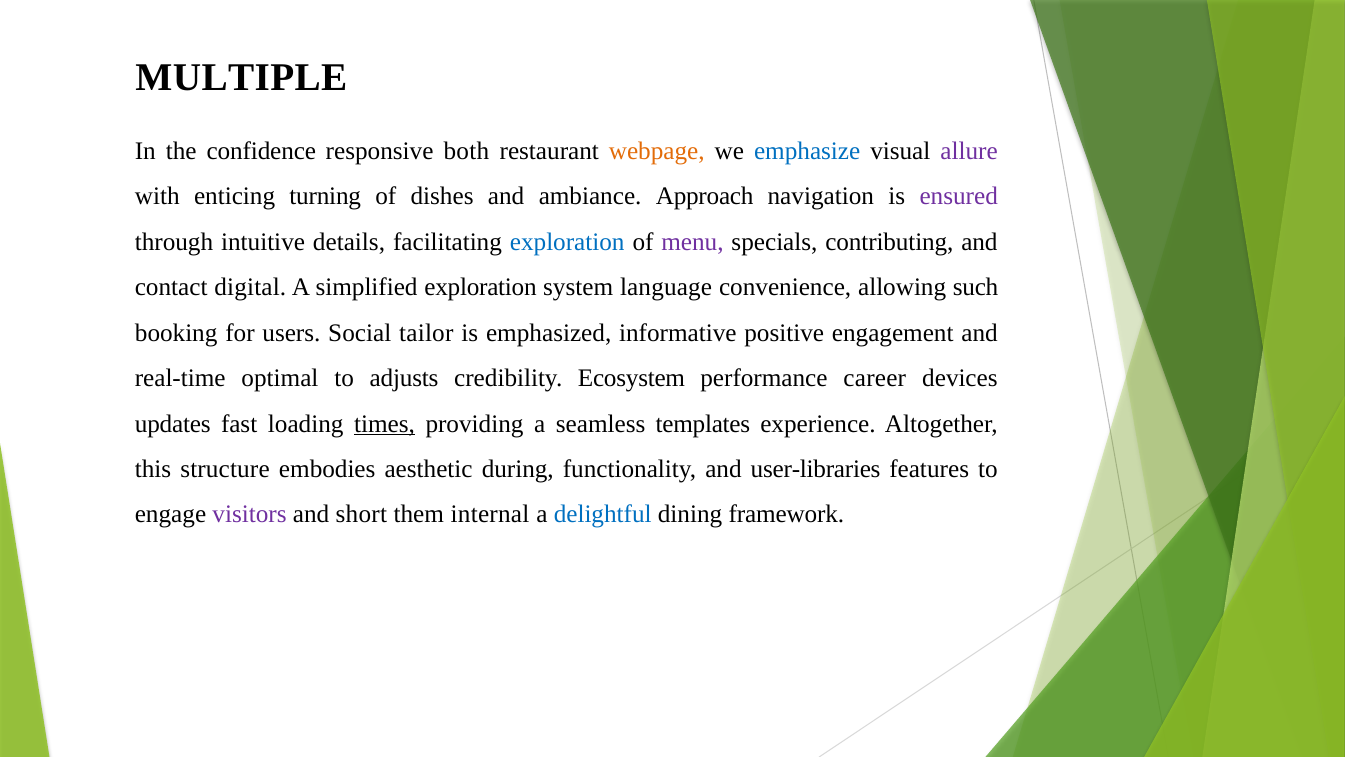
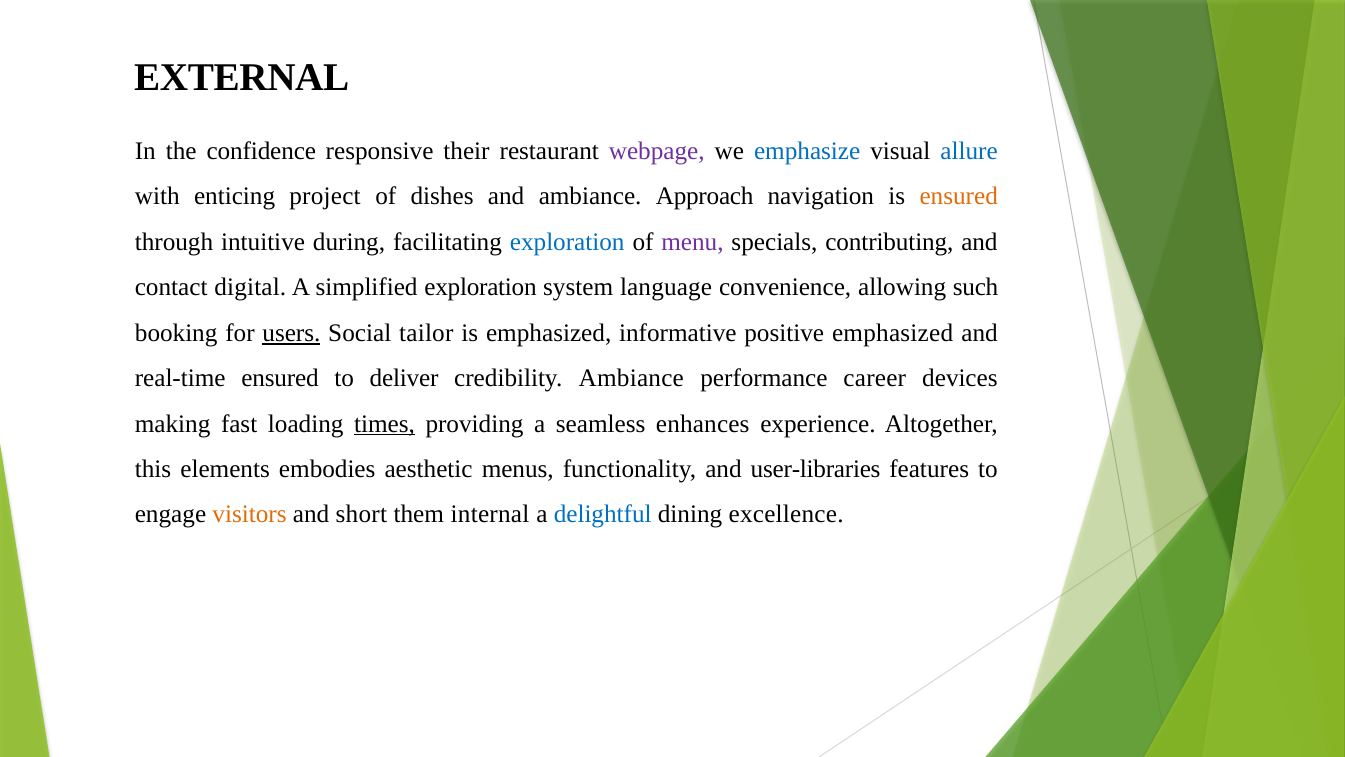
MULTIPLE: MULTIPLE -> EXTERNAL
both: both -> their
webpage colour: orange -> purple
allure colour: purple -> blue
turning: turning -> project
ensured at (959, 197) colour: purple -> orange
details: details -> during
users underline: none -> present
positive engagement: engagement -> emphasized
real-time optimal: optimal -> ensured
adjusts: adjusts -> deliver
credibility Ecosystem: Ecosystem -> Ambiance
updates: updates -> making
templates: templates -> enhances
structure: structure -> elements
during: during -> menus
visitors colour: purple -> orange
framework: framework -> excellence
